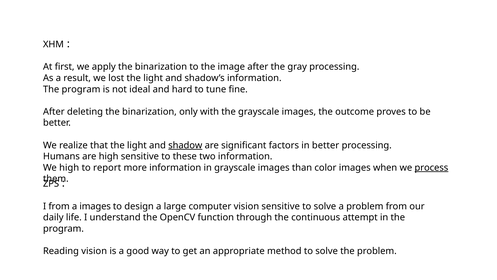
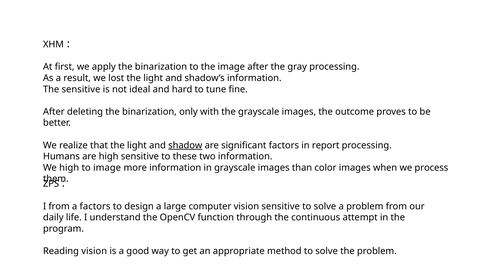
program at (81, 89): program -> sensitive
in better: better -> report
to report: report -> image
process underline: present -> none
a images: images -> factors
